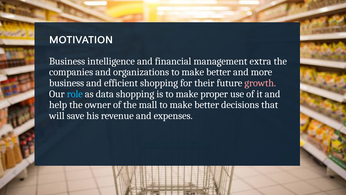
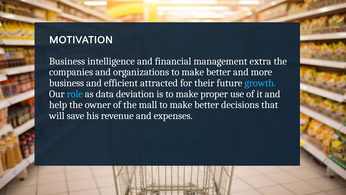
efficient shopping: shopping -> attracted
growth colour: pink -> light blue
data shopping: shopping -> deviation
